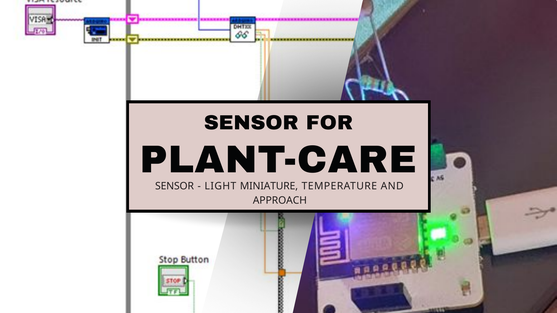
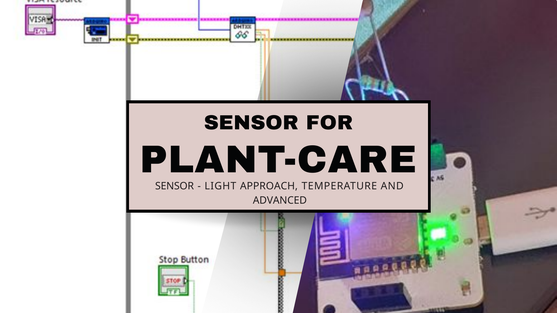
MINIATURE: MINIATURE -> APPROACH
APPROACH: APPROACH -> ADVANCED
